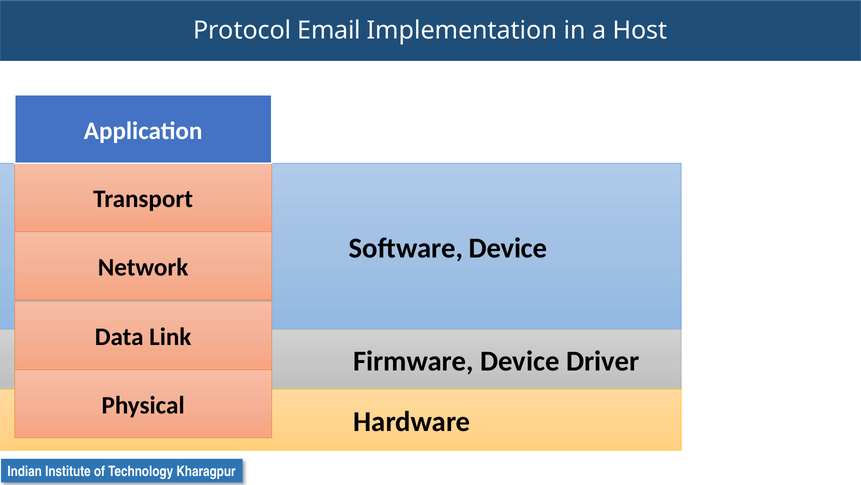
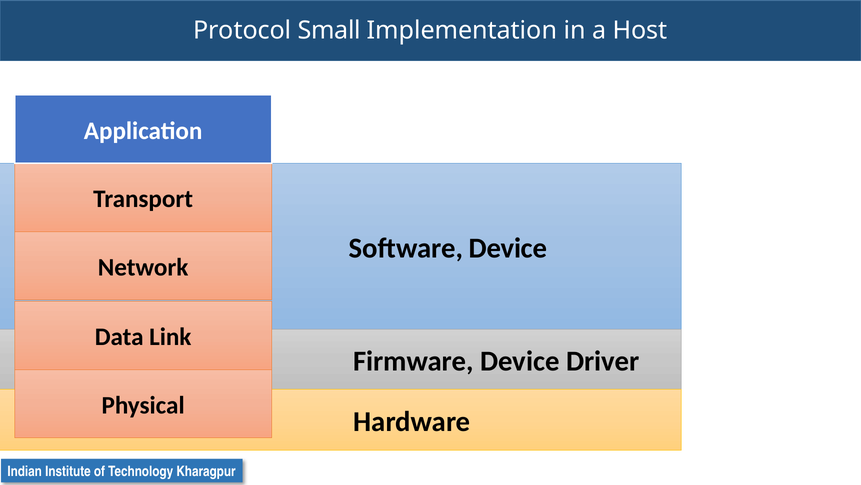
Email: Email -> Small
